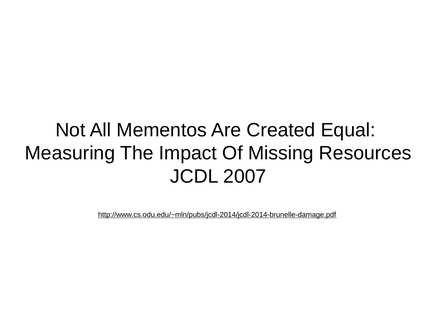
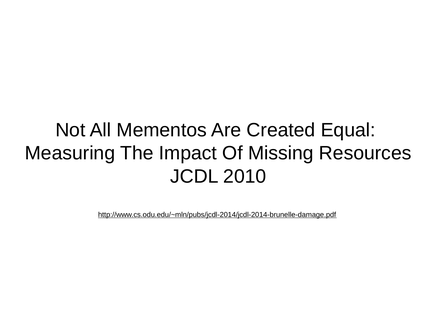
2007: 2007 -> 2010
